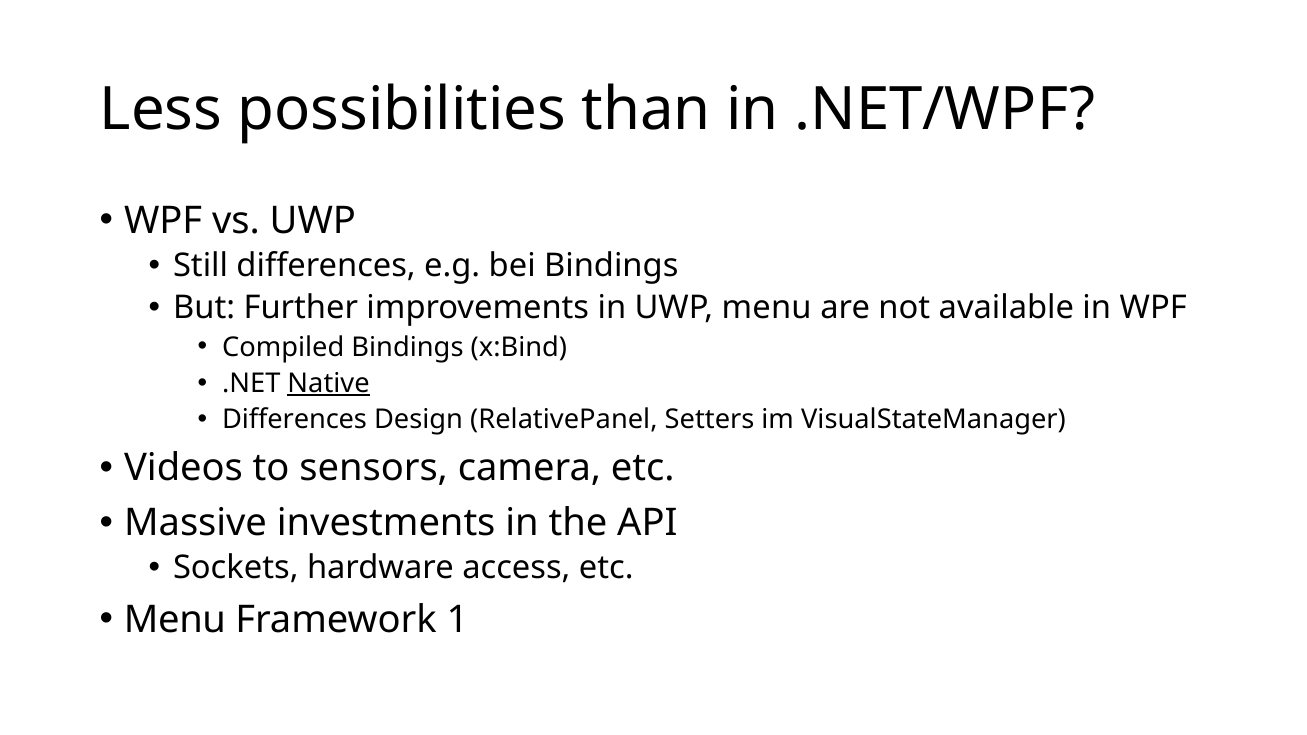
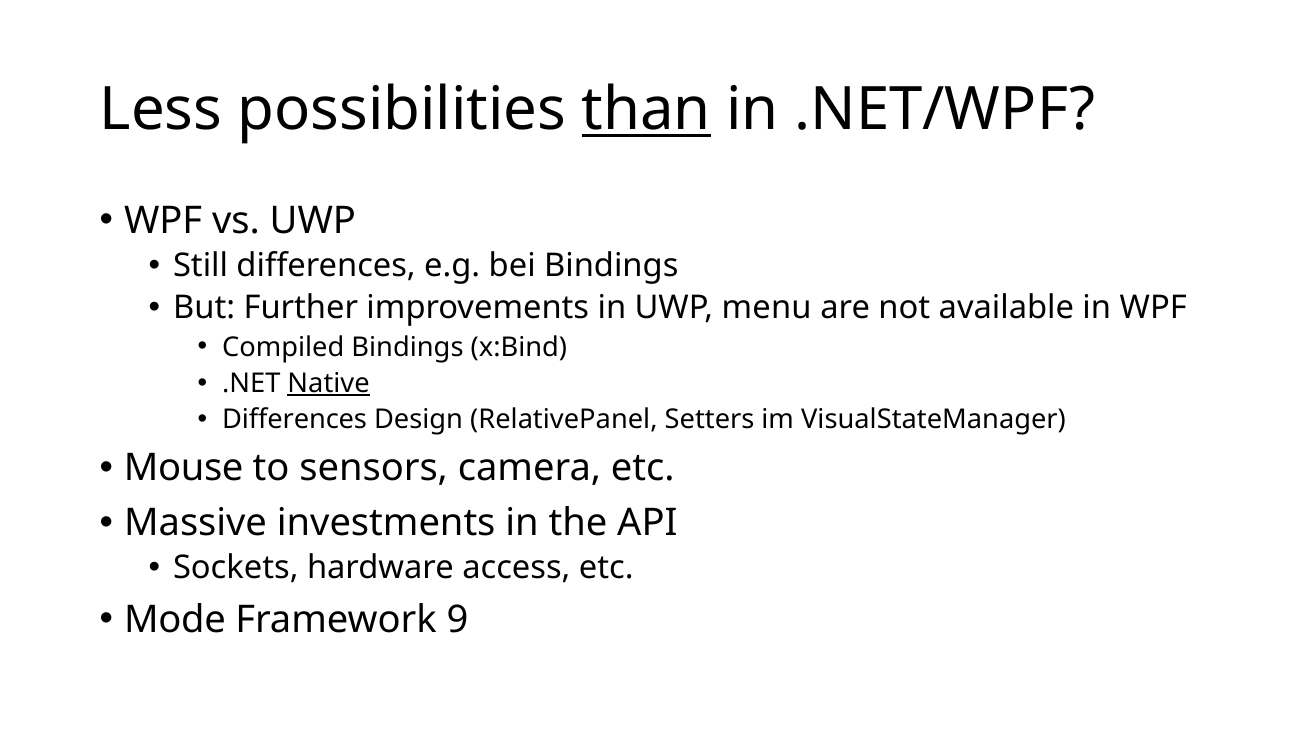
than underline: none -> present
Videos: Videos -> Mouse
Menu at (175, 620): Menu -> Mode
1: 1 -> 9
